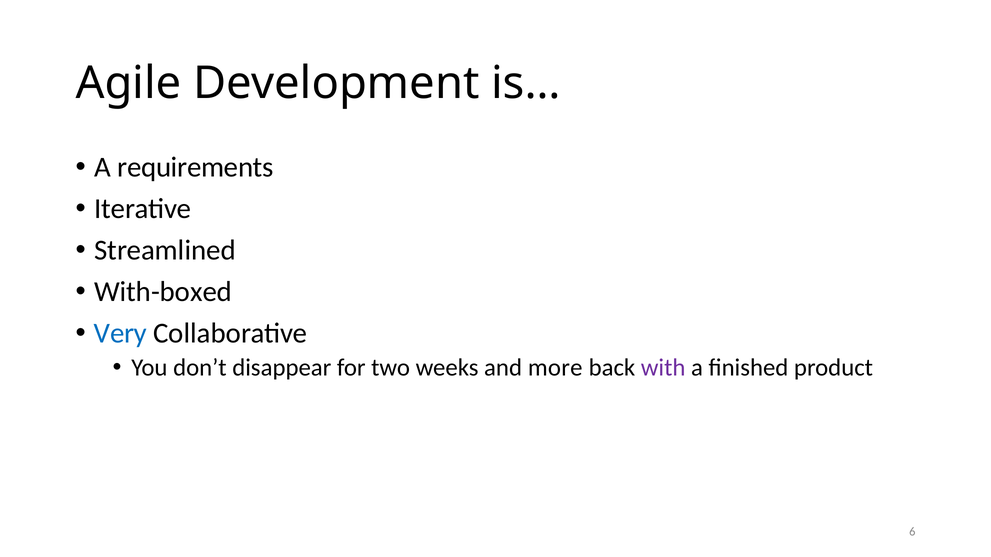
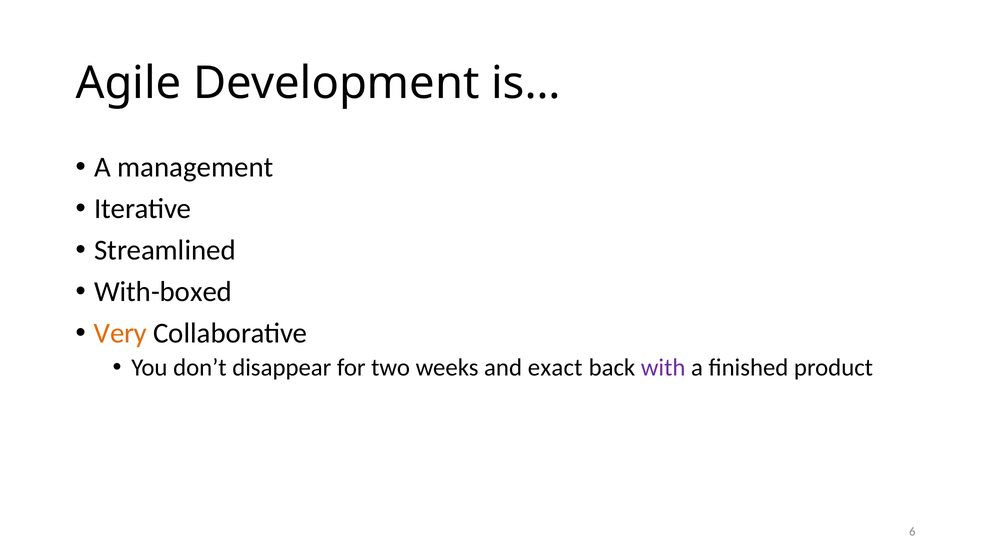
requirements: requirements -> management
Very colour: blue -> orange
more: more -> exact
